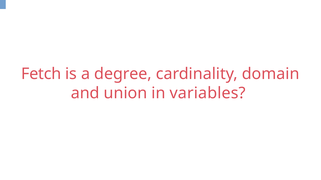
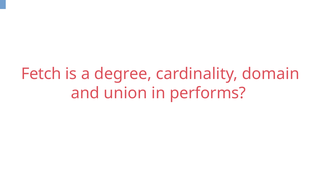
variables: variables -> performs
